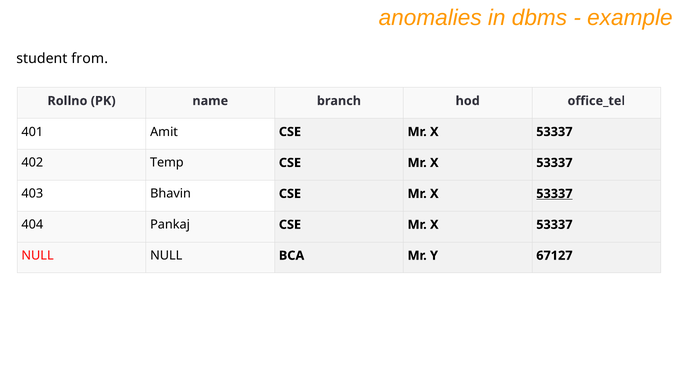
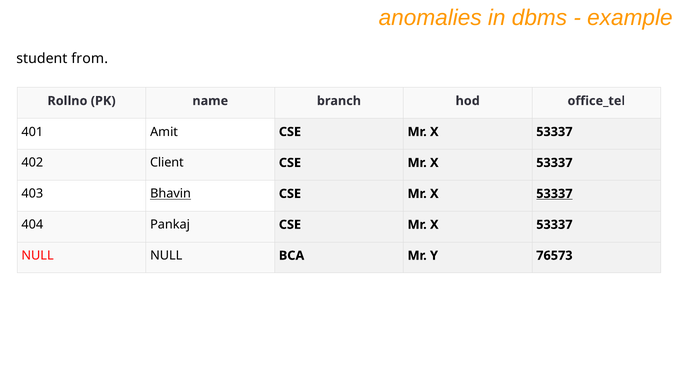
Temp: Temp -> Client
Bhavin underline: none -> present
67127: 67127 -> 76573
